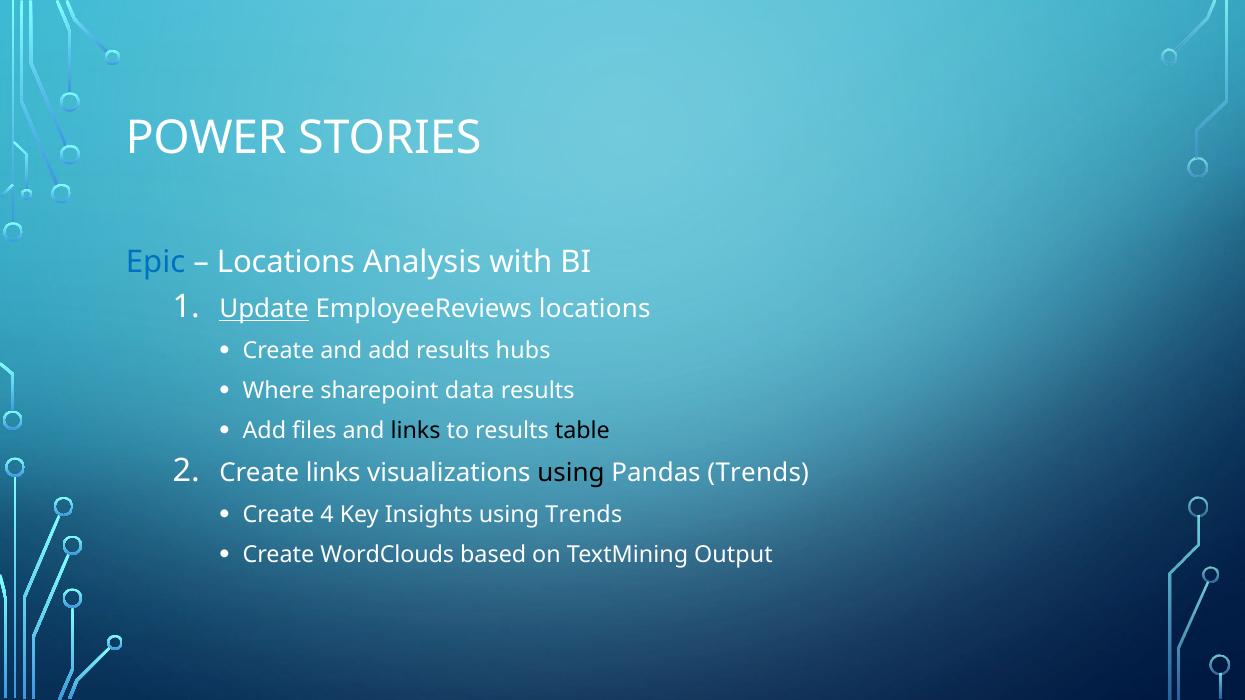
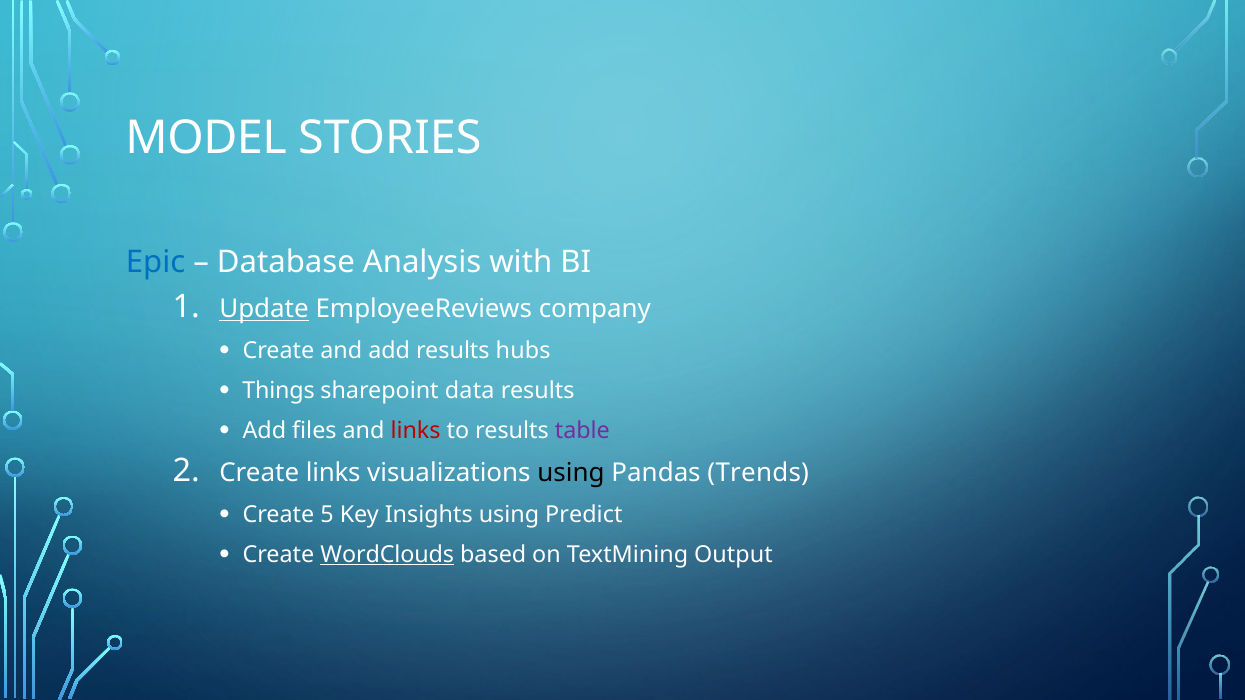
POWER: POWER -> MODEL
Locations at (286, 263): Locations -> Database
EmployeeReviews locations: locations -> company
Where: Where -> Things
links at (416, 431) colour: black -> red
table colour: black -> purple
4: 4 -> 5
using Trends: Trends -> Predict
WordClouds underline: none -> present
